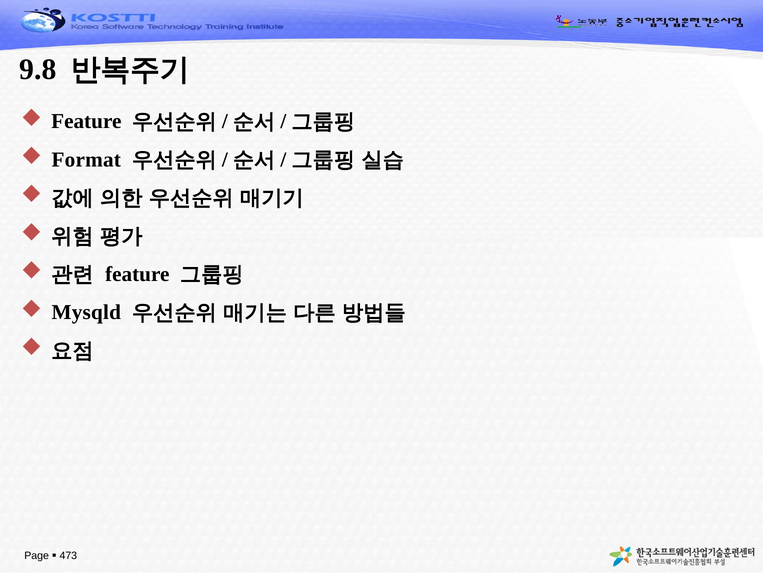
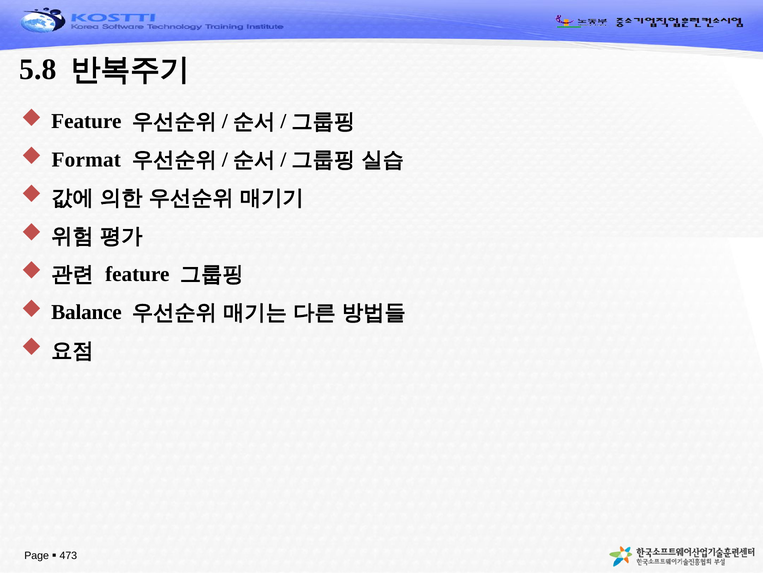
9.8: 9.8 -> 5.8
Mysqld: Mysqld -> Balance
